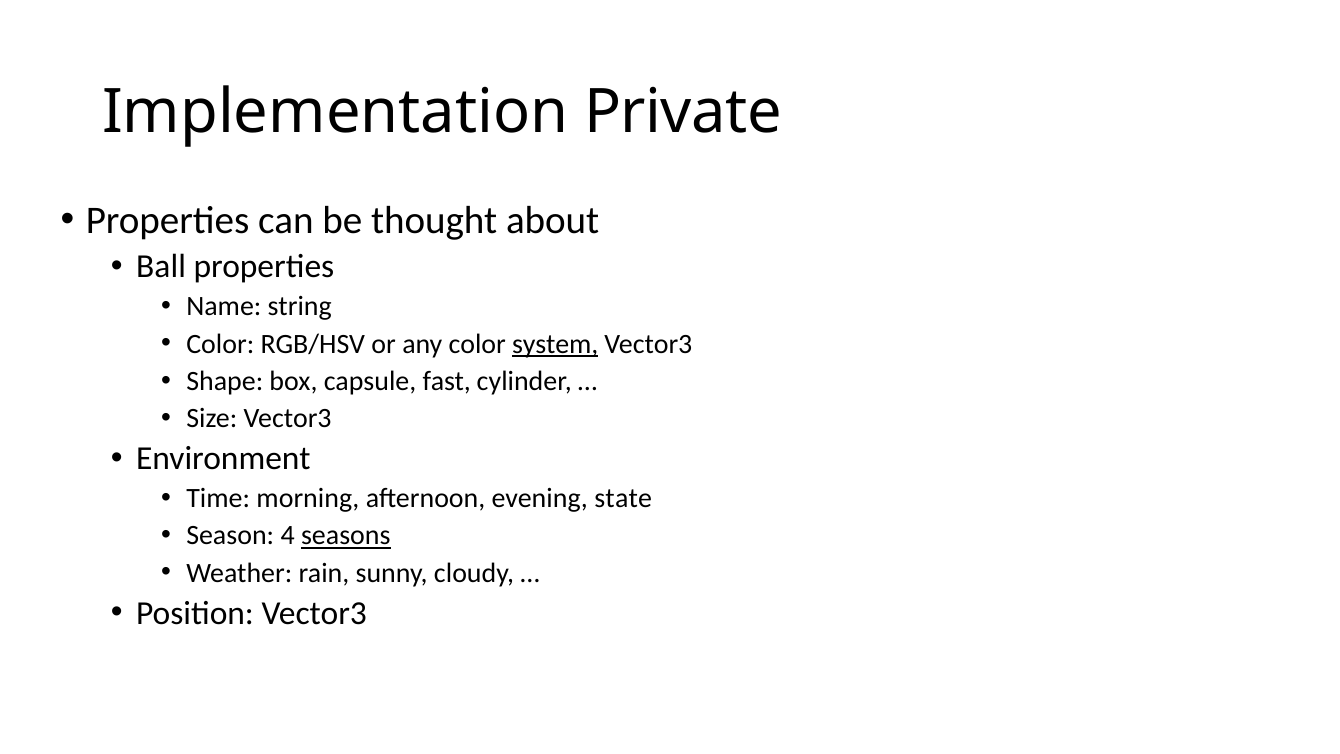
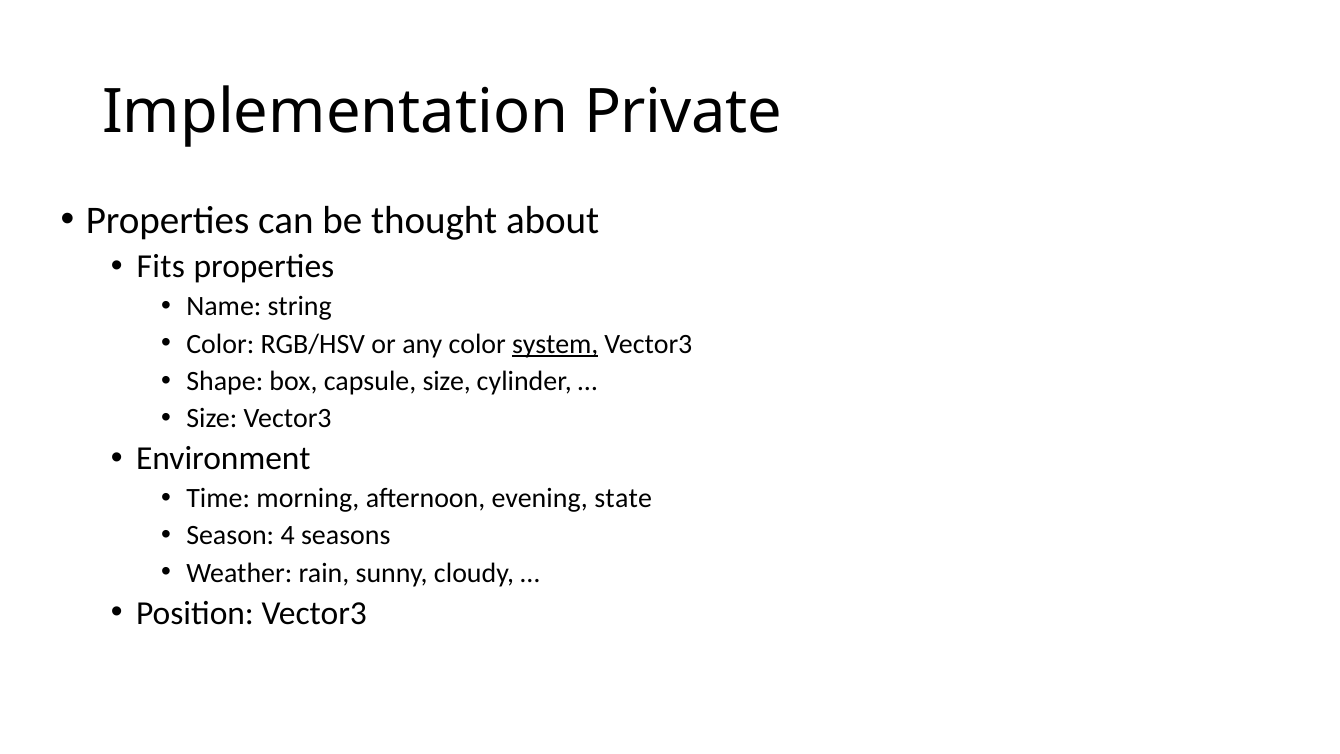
Ball: Ball -> Fits
capsule fast: fast -> size
seasons underline: present -> none
